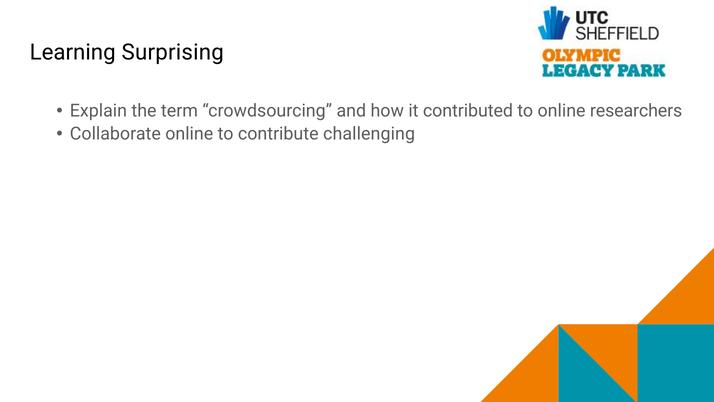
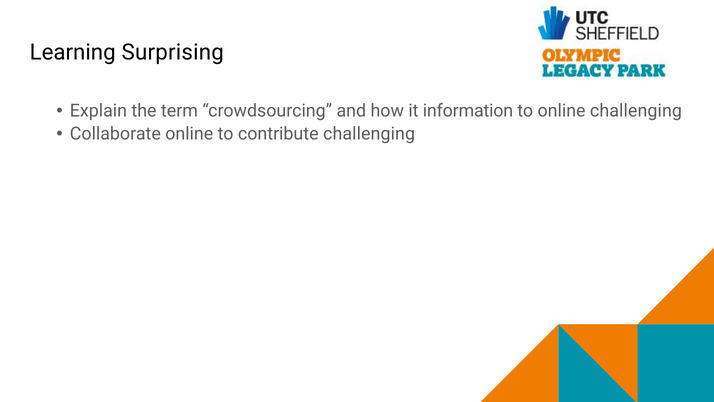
contributed: contributed -> information
online researchers: researchers -> challenging
